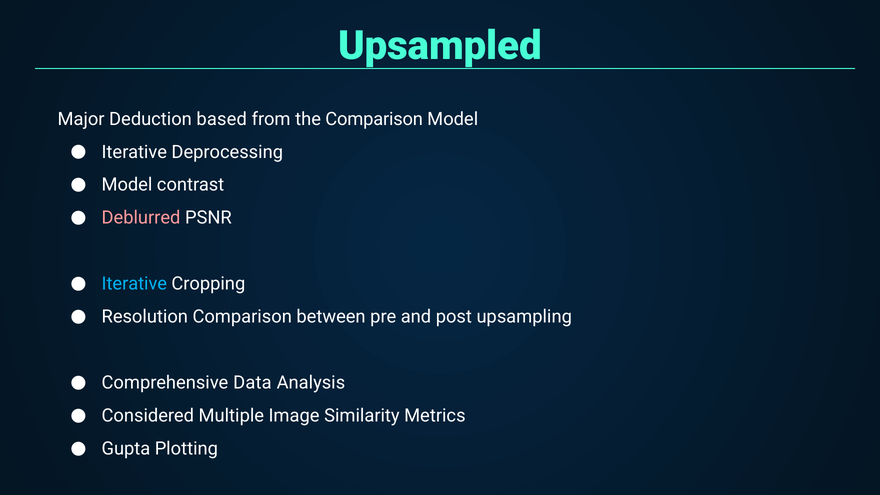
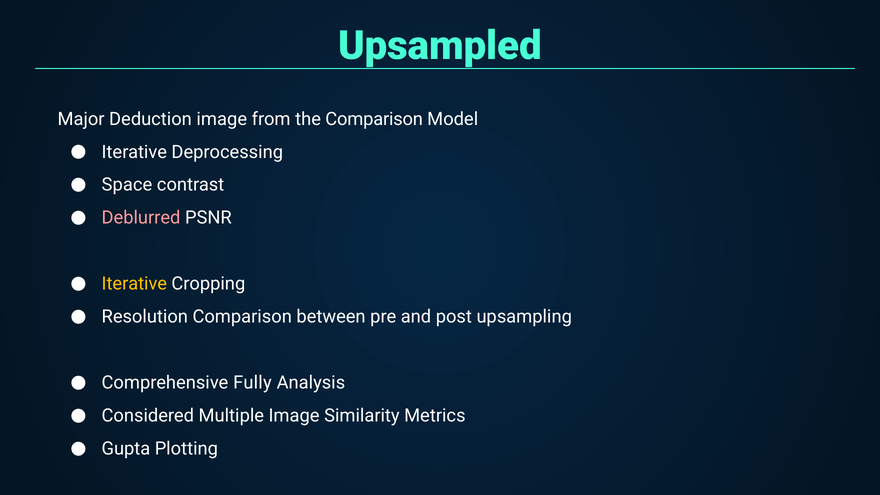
Deduction based: based -> image
Model at (127, 185): Model -> Space
Iterative at (134, 284) colour: light blue -> yellow
Data: Data -> Fully
